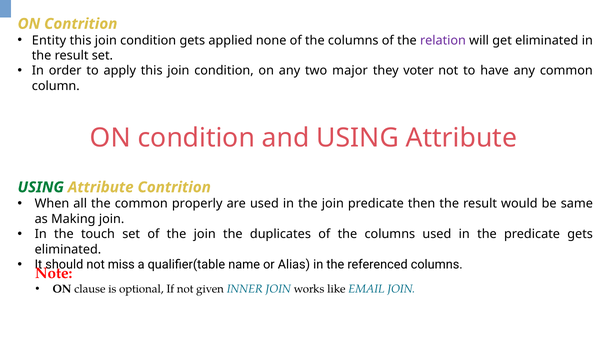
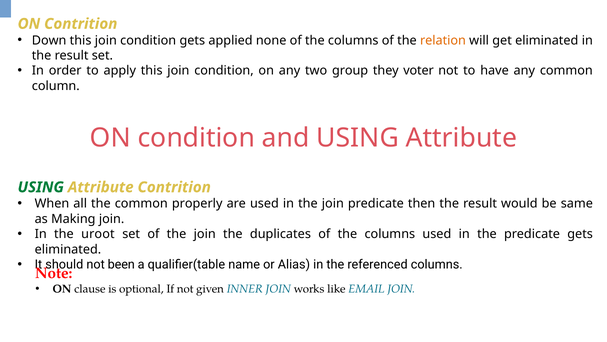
Entity: Entity -> Down
relation colour: purple -> orange
major: major -> group
touch: touch -> uroot
miss: miss -> been
